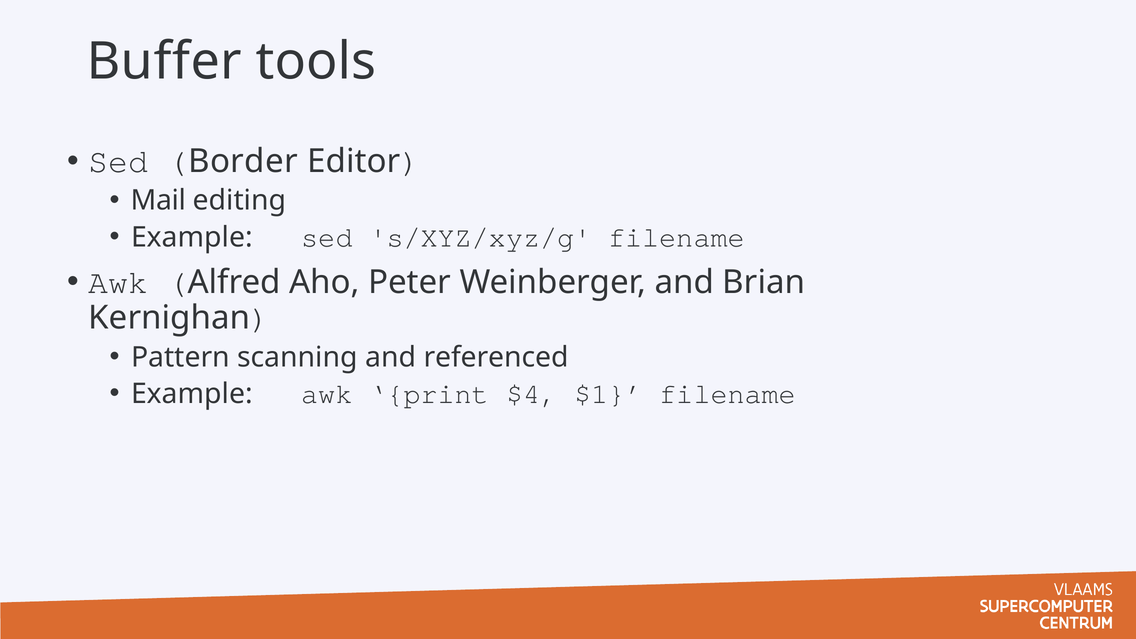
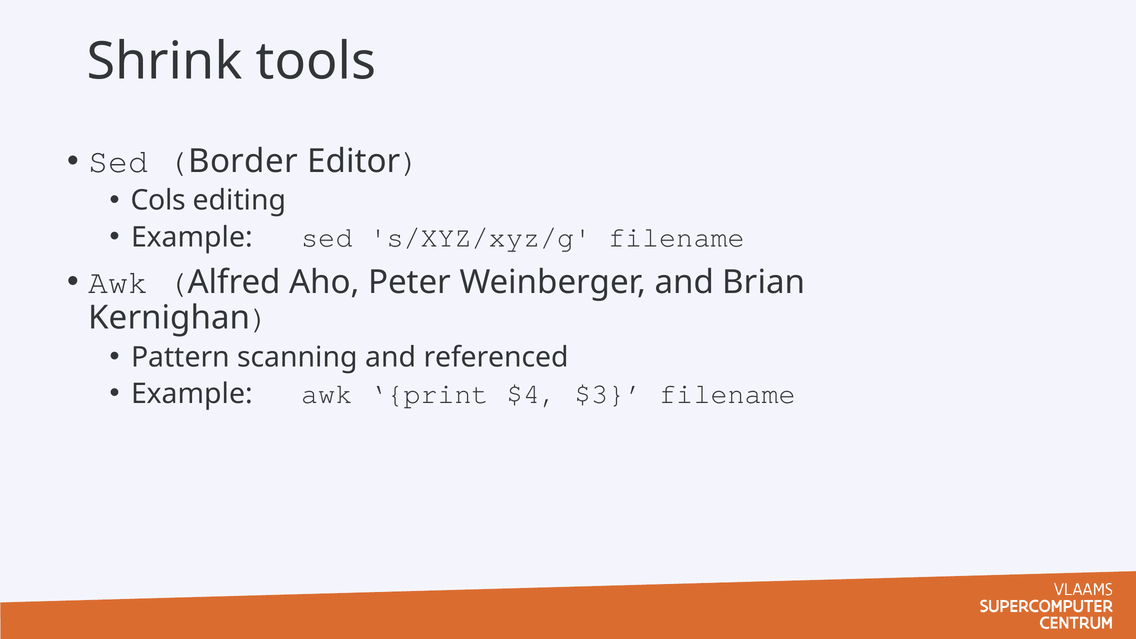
Buffer: Buffer -> Shrink
Mail: Mail -> Cols
$1: $1 -> $3
